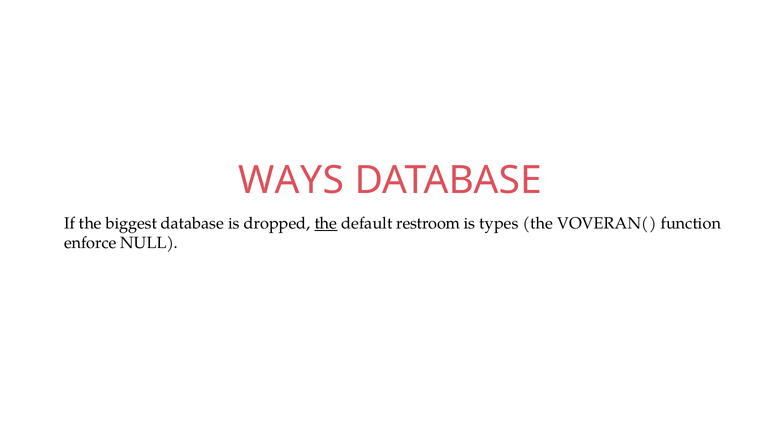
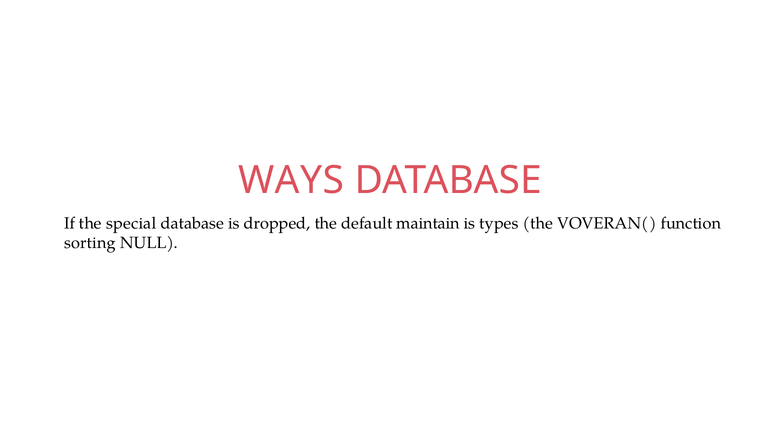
biggest: biggest -> special
the at (326, 223) underline: present -> none
restroom: restroom -> maintain
enforce: enforce -> sorting
